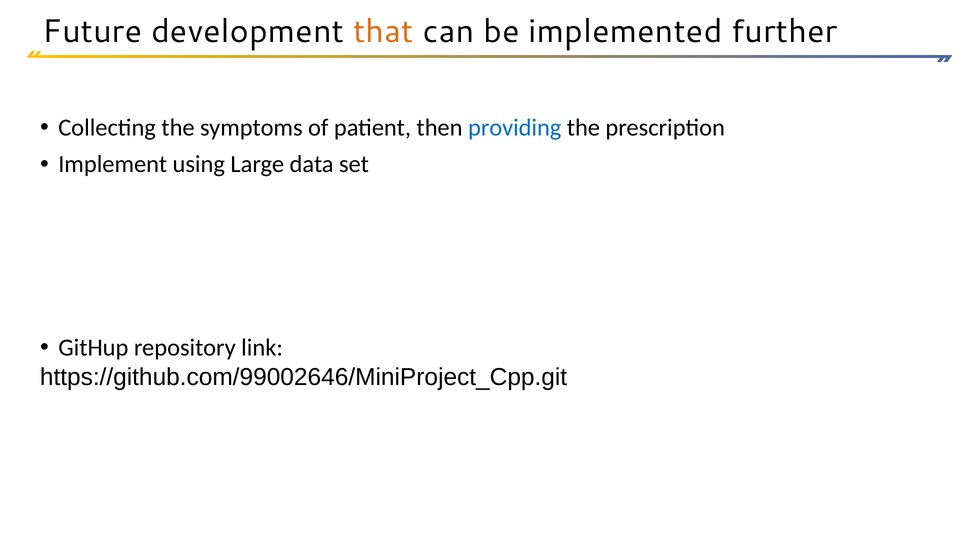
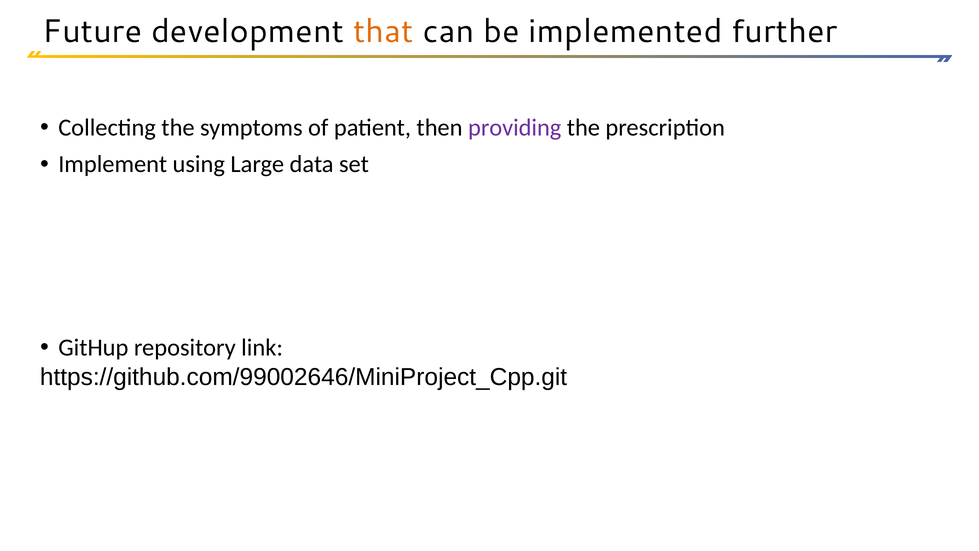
providing colour: blue -> purple
